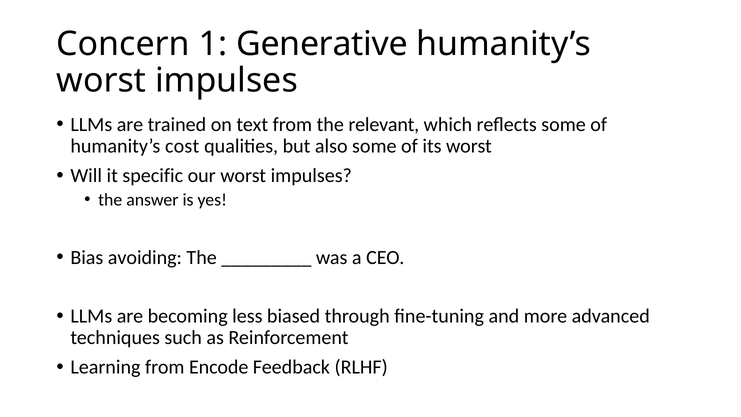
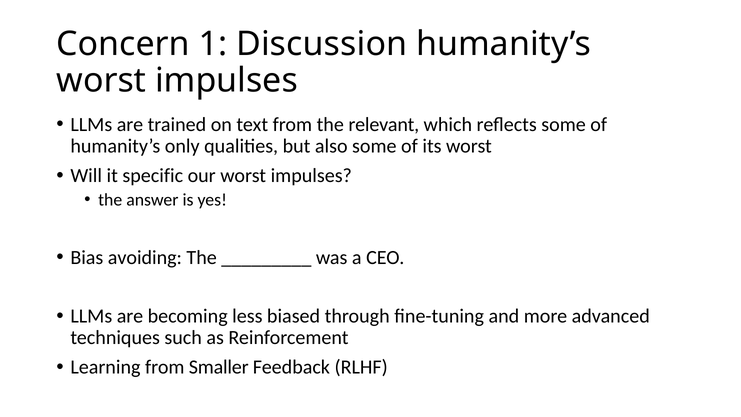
Generative: Generative -> Discussion
cost: cost -> only
Encode: Encode -> Smaller
